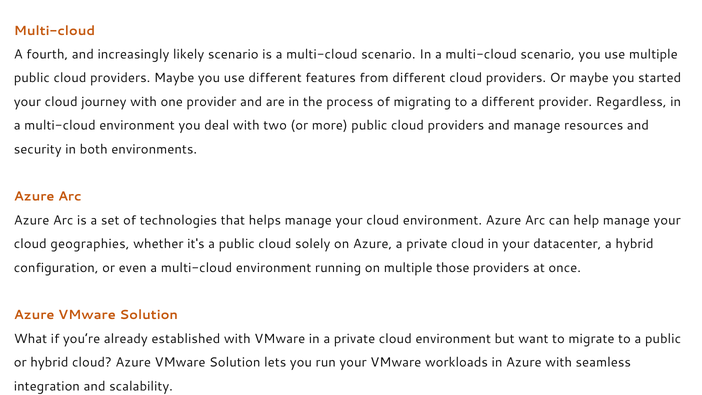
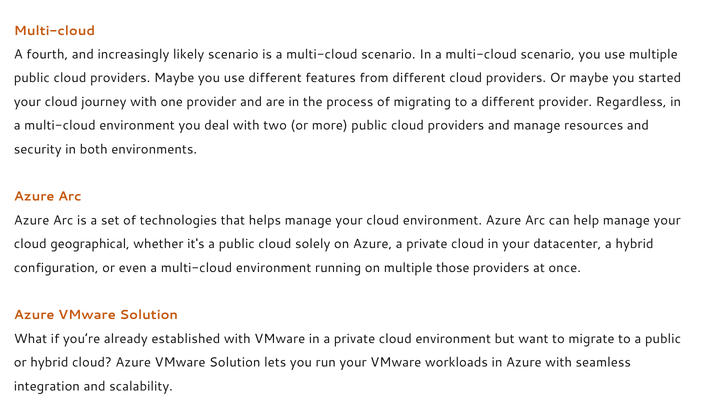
geographies: geographies -> geographical
